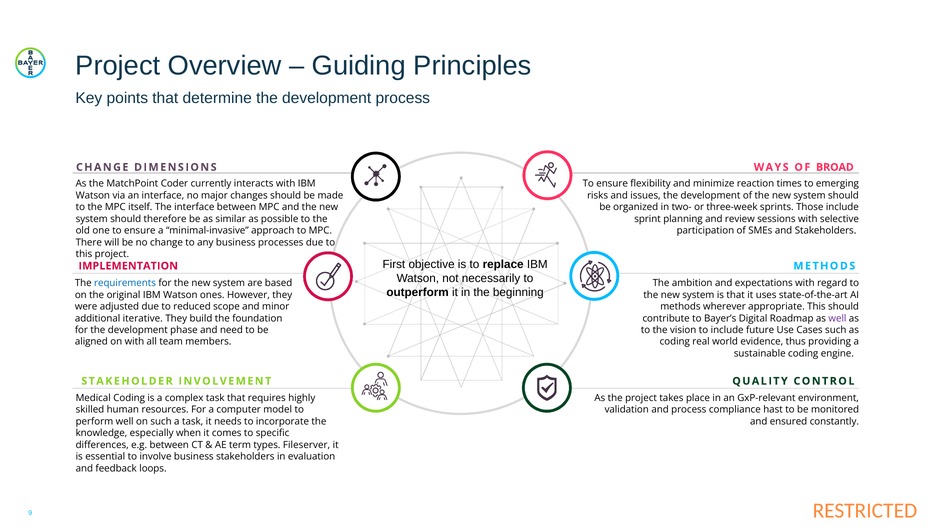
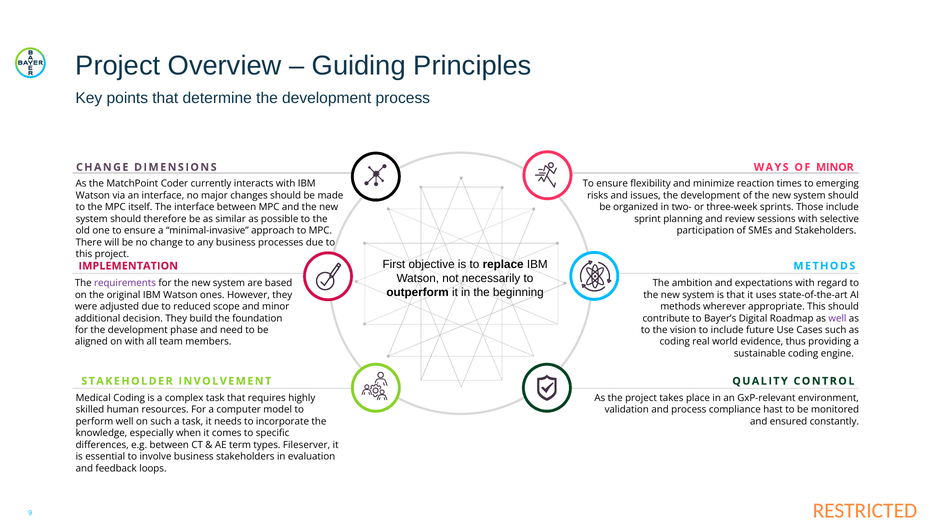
OF BROAD: BROAD -> MINOR
requirements colour: blue -> purple
iterative: iterative -> decision
